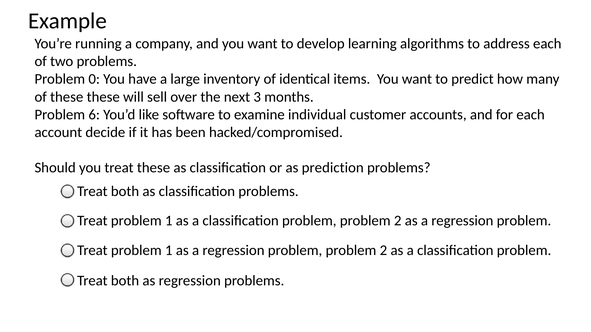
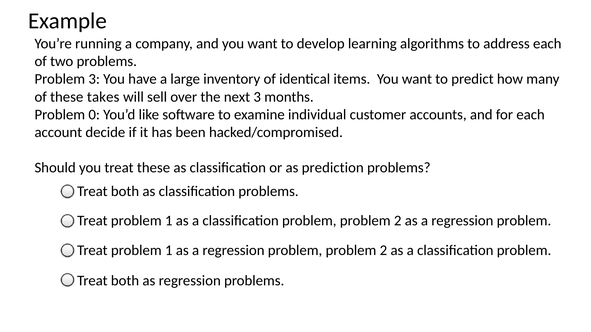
Problem 0: 0 -> 3
these these: these -> takes
6: 6 -> 0
